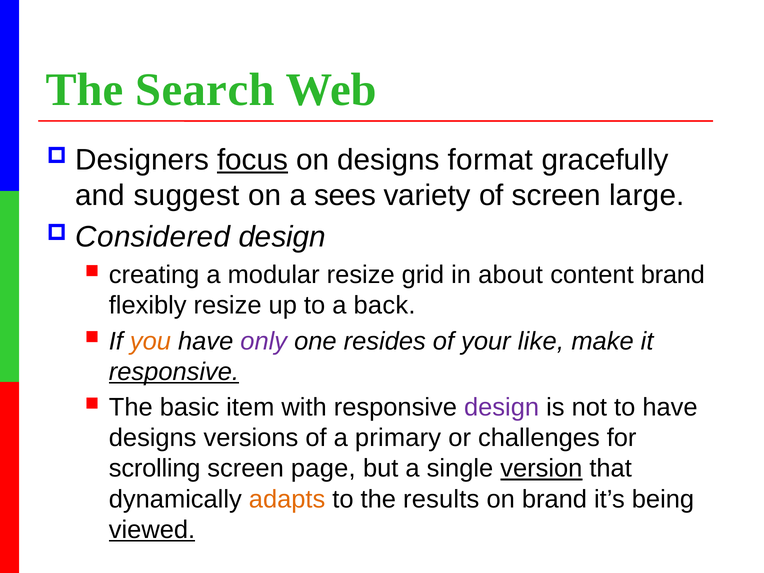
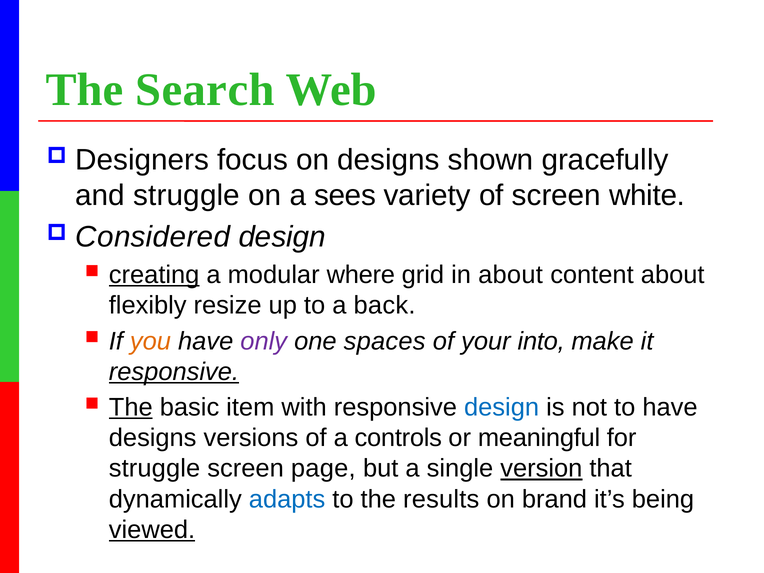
focus underline: present -> none
format: format -> shown
and suggest: suggest -> struggle
large: large -> white
creating underline: none -> present
modular resize: resize -> where
content brand: brand -> about
resides: resides -> spaces
like: like -> into
The at (131, 407) underline: none -> present
design at (502, 407) colour: purple -> blue
primary: primary -> controls
challenges: challenges -> meaningful
scrolling at (155, 469): scrolling -> struggle
adapts colour: orange -> blue
